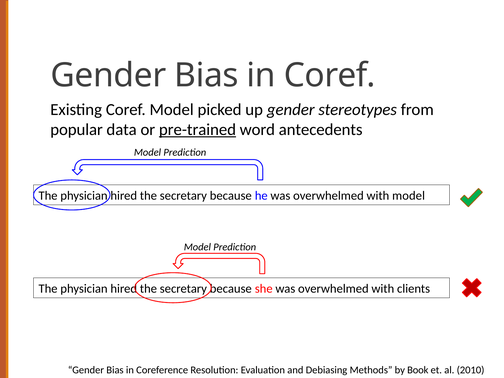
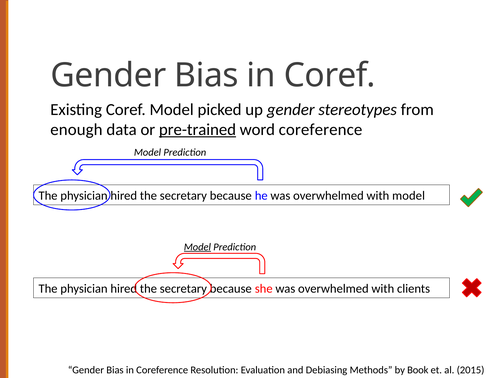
popular: popular -> enough
word antecedents: antecedents -> coreference
Model at (197, 247) underline: none -> present
2010: 2010 -> 2015
